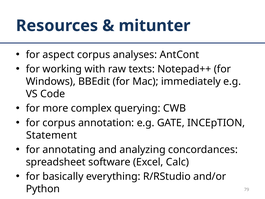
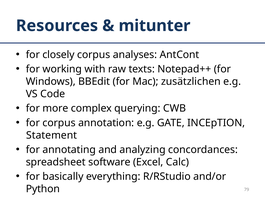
aspect: aspect -> closely
immediately: immediately -> zusätzlichen
